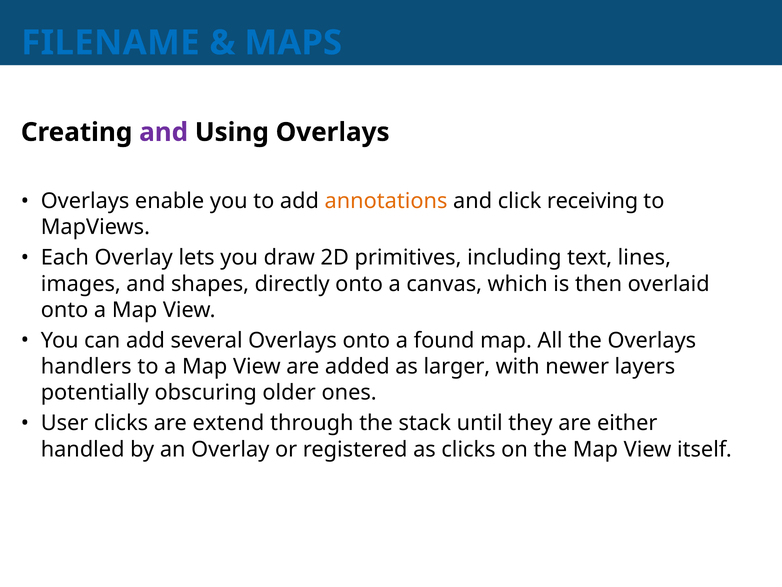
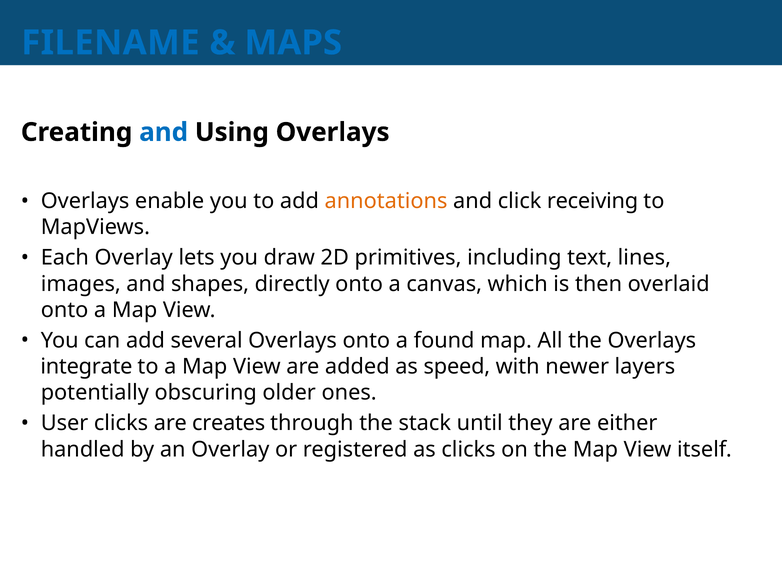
and at (164, 132) colour: purple -> blue
handlers: handlers -> integrate
larger: larger -> speed
extend: extend -> creates
